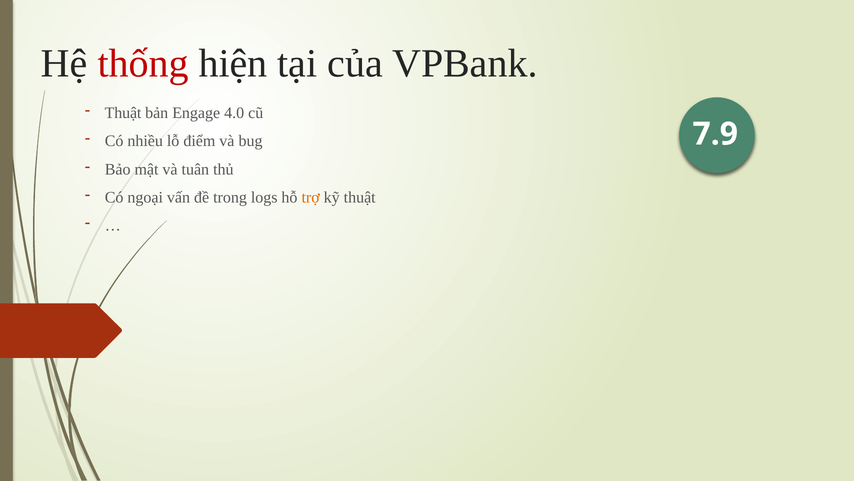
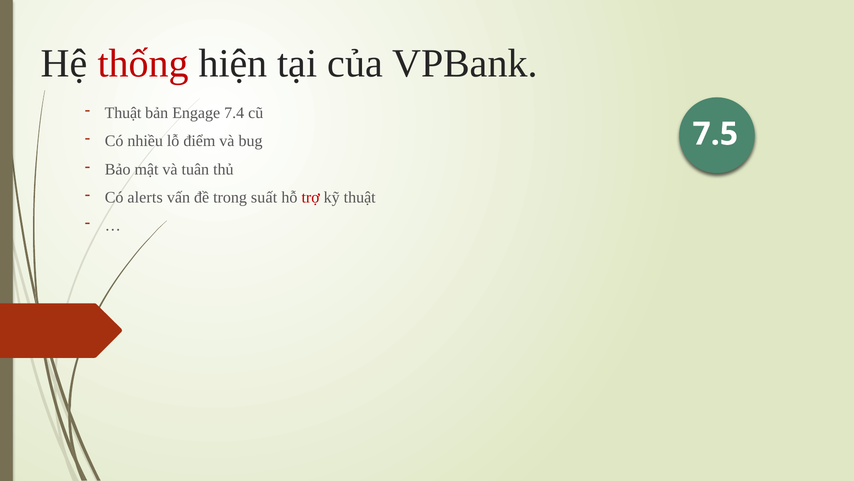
4.0: 4.0 -> 7.4
7.9: 7.9 -> 7.5
ngoại: ngoại -> alerts
logs: logs -> suất
trợ colour: orange -> red
